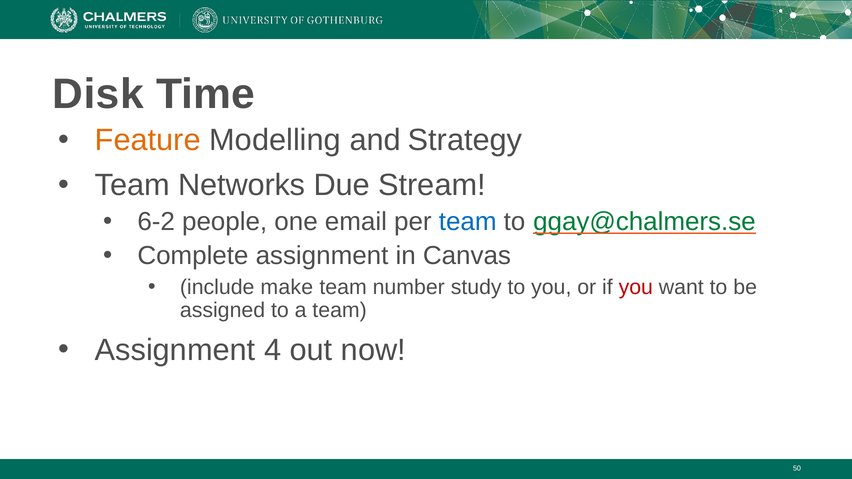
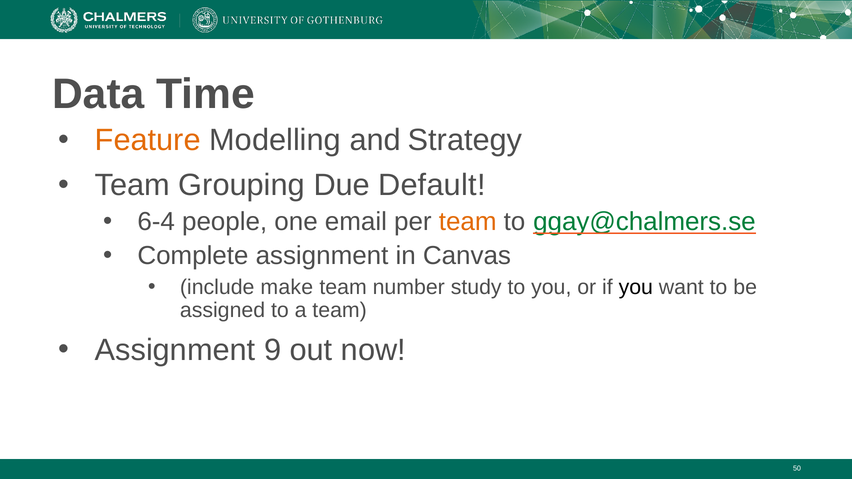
Disk: Disk -> Data
Networks: Networks -> Grouping
Stream: Stream -> Default
6-2: 6-2 -> 6-4
team at (468, 222) colour: blue -> orange
you at (636, 287) colour: red -> black
4: 4 -> 9
